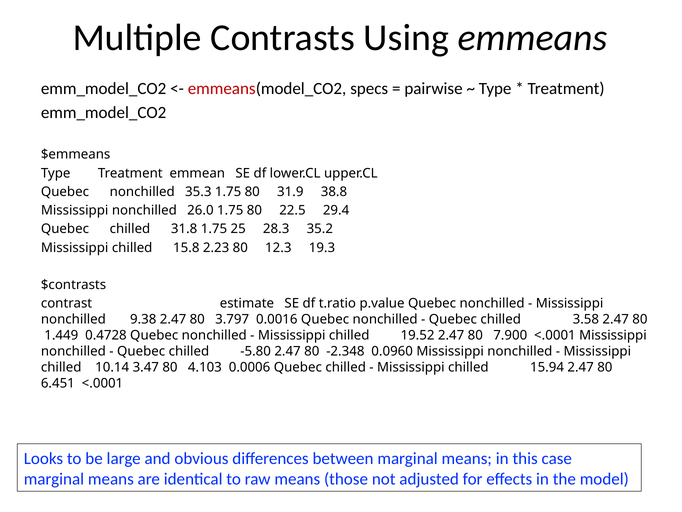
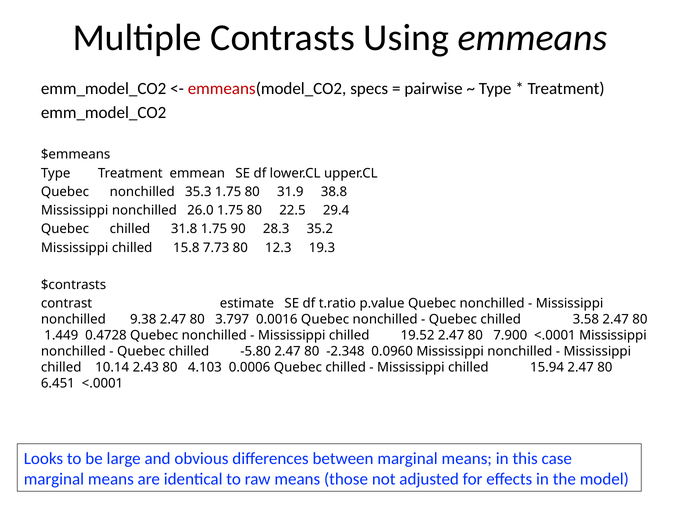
25: 25 -> 90
2.23: 2.23 -> 7.73
3.47: 3.47 -> 2.43
